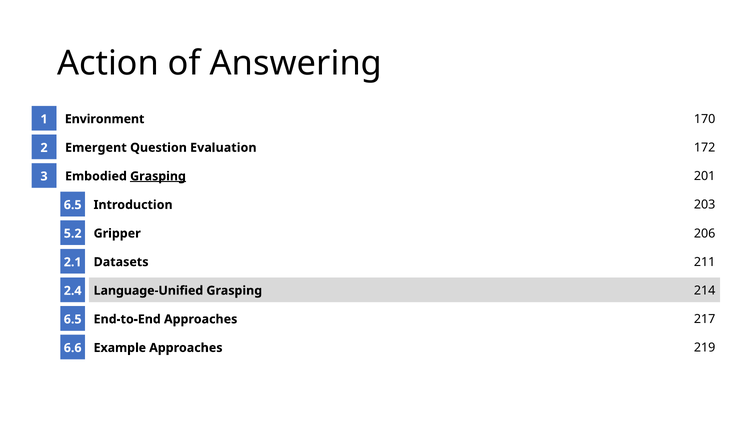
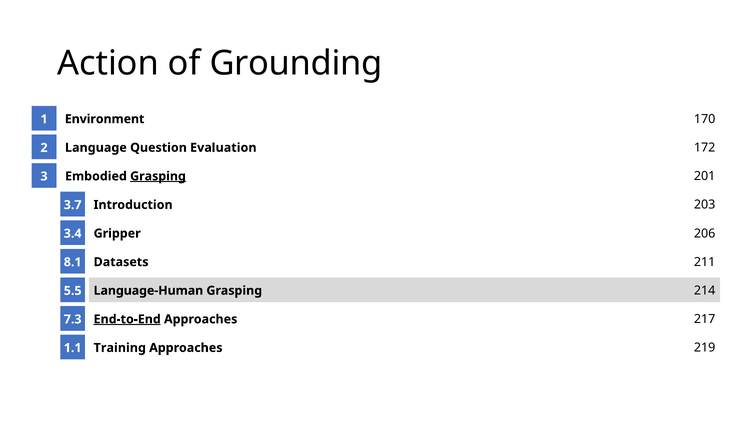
Answering: Answering -> Grounding
Emergent: Emergent -> Language
6.5 at (73, 205): 6.5 -> 3.7
5.2: 5.2 -> 3.4
2.1: 2.1 -> 8.1
Language-Unified: Language-Unified -> Language-Human
2.4: 2.4 -> 5.5
End-to-End underline: none -> present
6.5 at (73, 319): 6.5 -> 7.3
Example: Example -> Training
6.6: 6.6 -> 1.1
